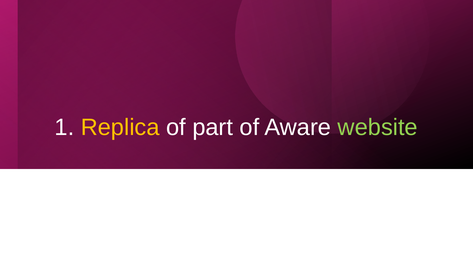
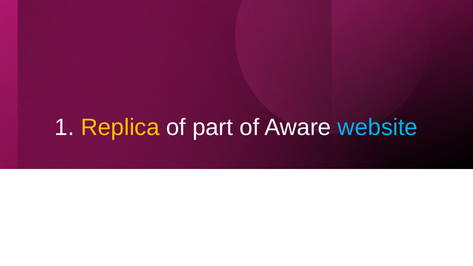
website colour: light green -> light blue
